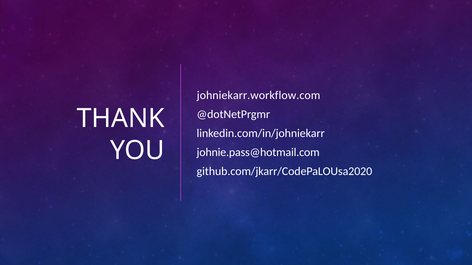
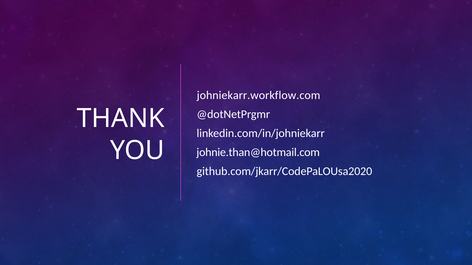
johnie.pass@hotmail.com: johnie.pass@hotmail.com -> johnie.than@hotmail.com
